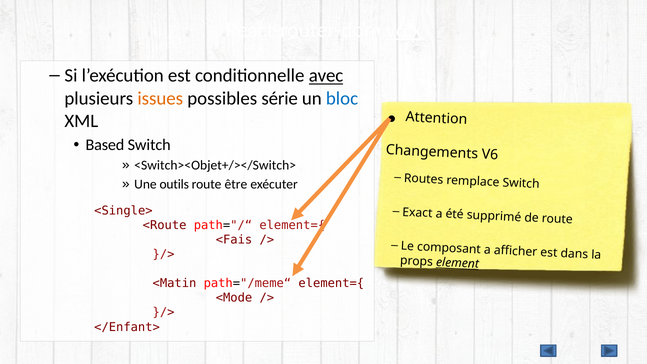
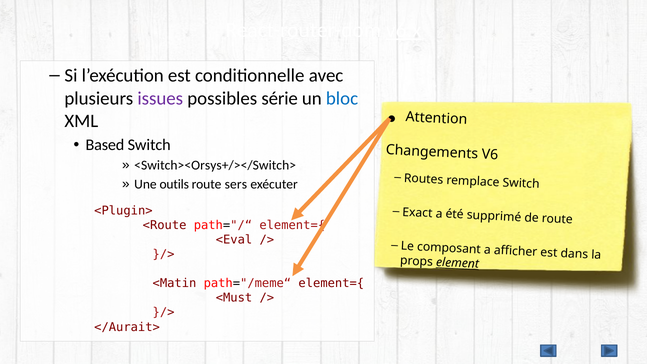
avec underline: present -> none
issues colour: orange -> purple
<Switch><Objet+/></Switch>: <Switch><Objet+/></Switch> -> <Switch><Orsys+/></Switch>
être: être -> sers
<Single>: <Single> -> <Plugin>
<Fais: <Fais -> <Eval
<Mode: <Mode -> <Must
</Enfant>: </Enfant> -> </Aurait>
